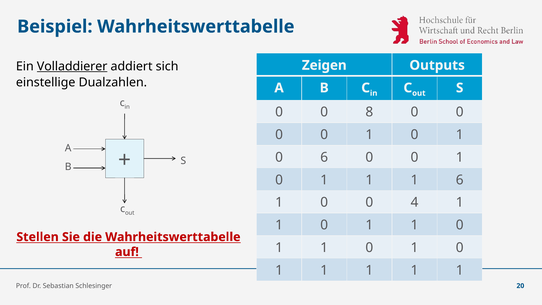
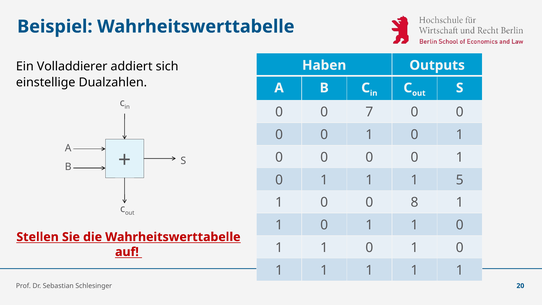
Volladdierer underline: present -> none
Zeigen: Zeigen -> Haben
8: 8 -> 7
6 at (324, 157): 6 -> 0
1 6: 6 -> 5
4: 4 -> 8
